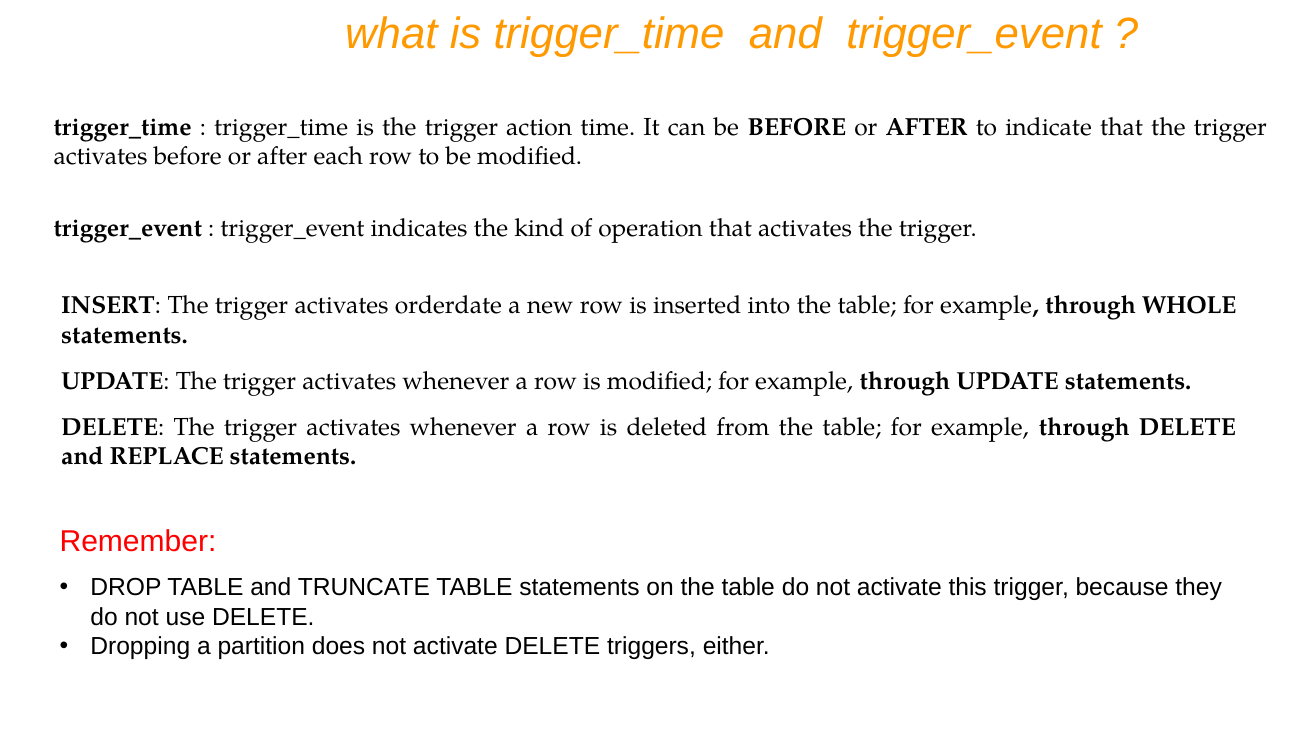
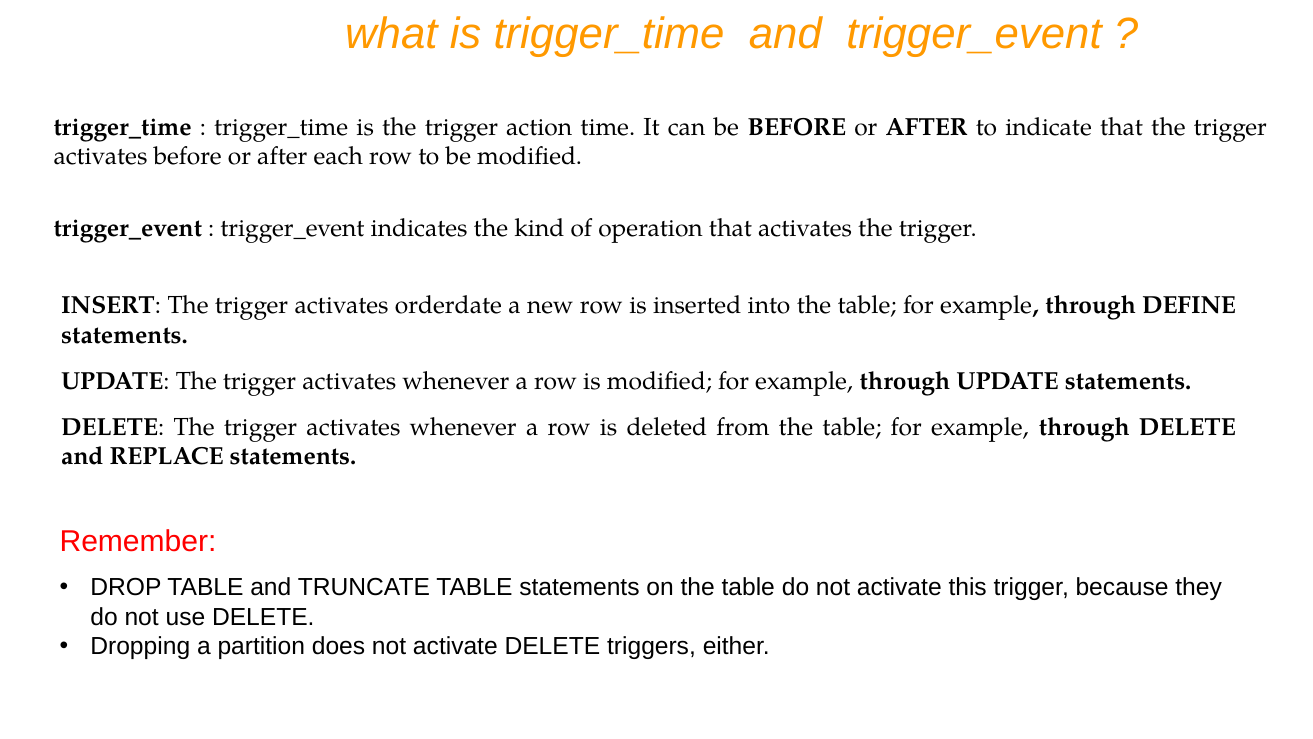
WHOLE: WHOLE -> DEFINE
